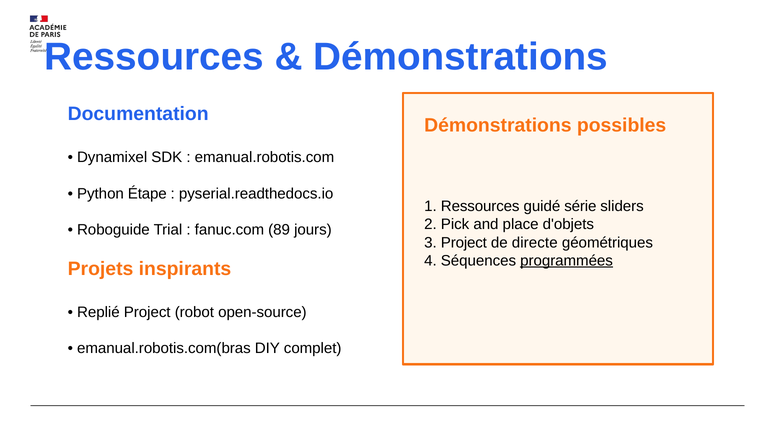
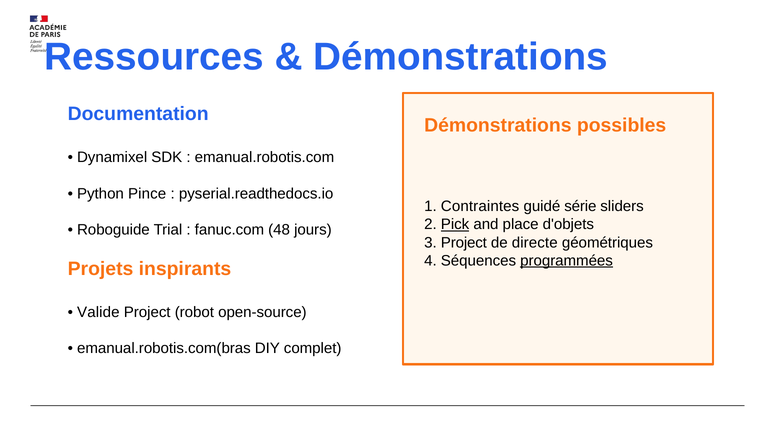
Étape: Étape -> Pince
1 Ressources: Ressources -> Contraintes
Pick underline: none -> present
89: 89 -> 48
Replié: Replié -> Valide
